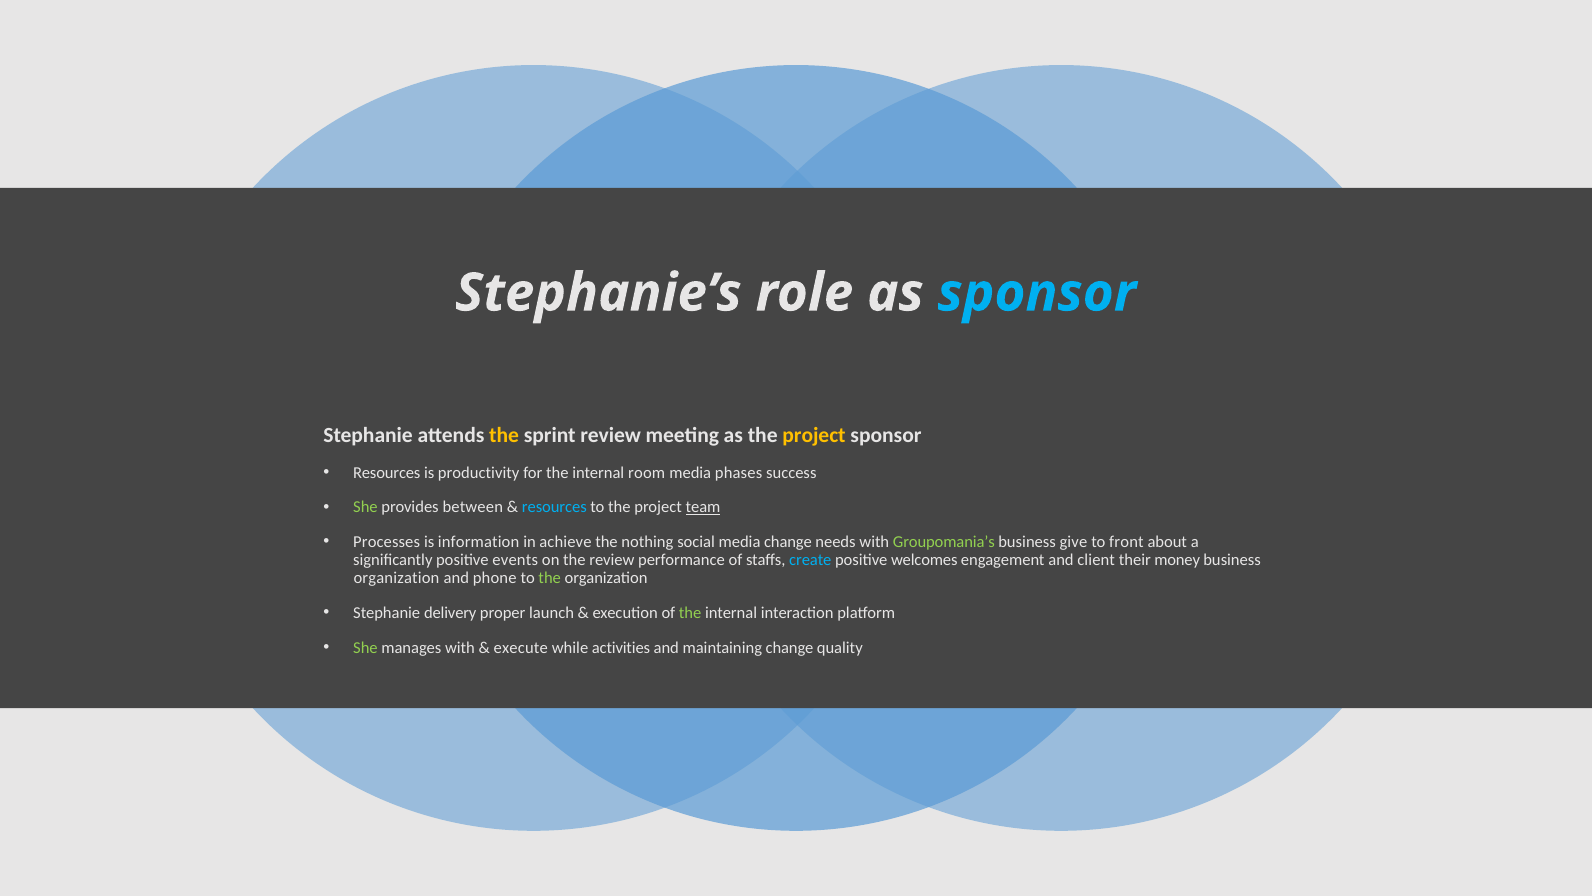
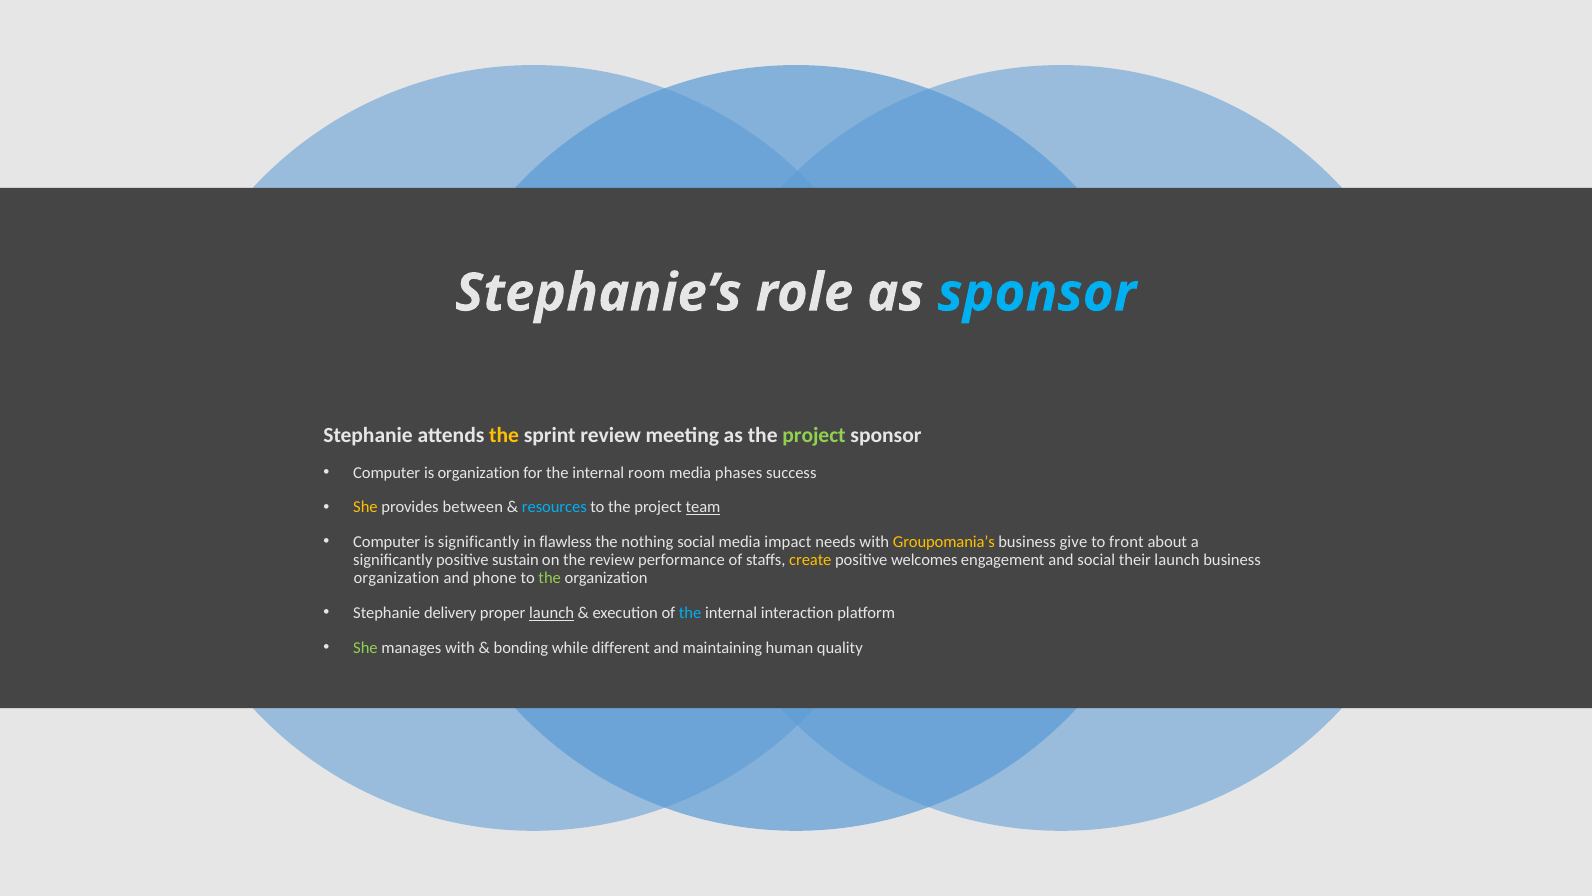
project at (814, 435) colour: yellow -> light green
Resources at (387, 472): Resources -> Computer
is productivity: productivity -> organization
She at (365, 507) colour: light green -> yellow
Processes at (387, 542): Processes -> Computer
is information: information -> significantly
achieve: achieve -> flawless
media change: change -> impact
Groupomania’s colour: light green -> yellow
events: events -> sustain
create colour: light blue -> yellow
and client: client -> social
their money: money -> launch
launch at (552, 613) underline: none -> present
the at (690, 613) colour: light green -> light blue
execute: execute -> bonding
activities: activities -> different
maintaining change: change -> human
